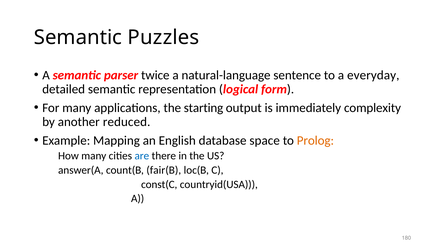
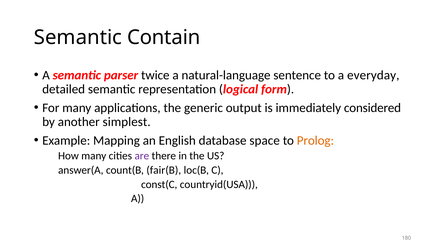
Puzzles: Puzzles -> Contain
starting: starting -> generic
complexity: complexity -> considered
reduced: reduced -> simplest
are colour: blue -> purple
